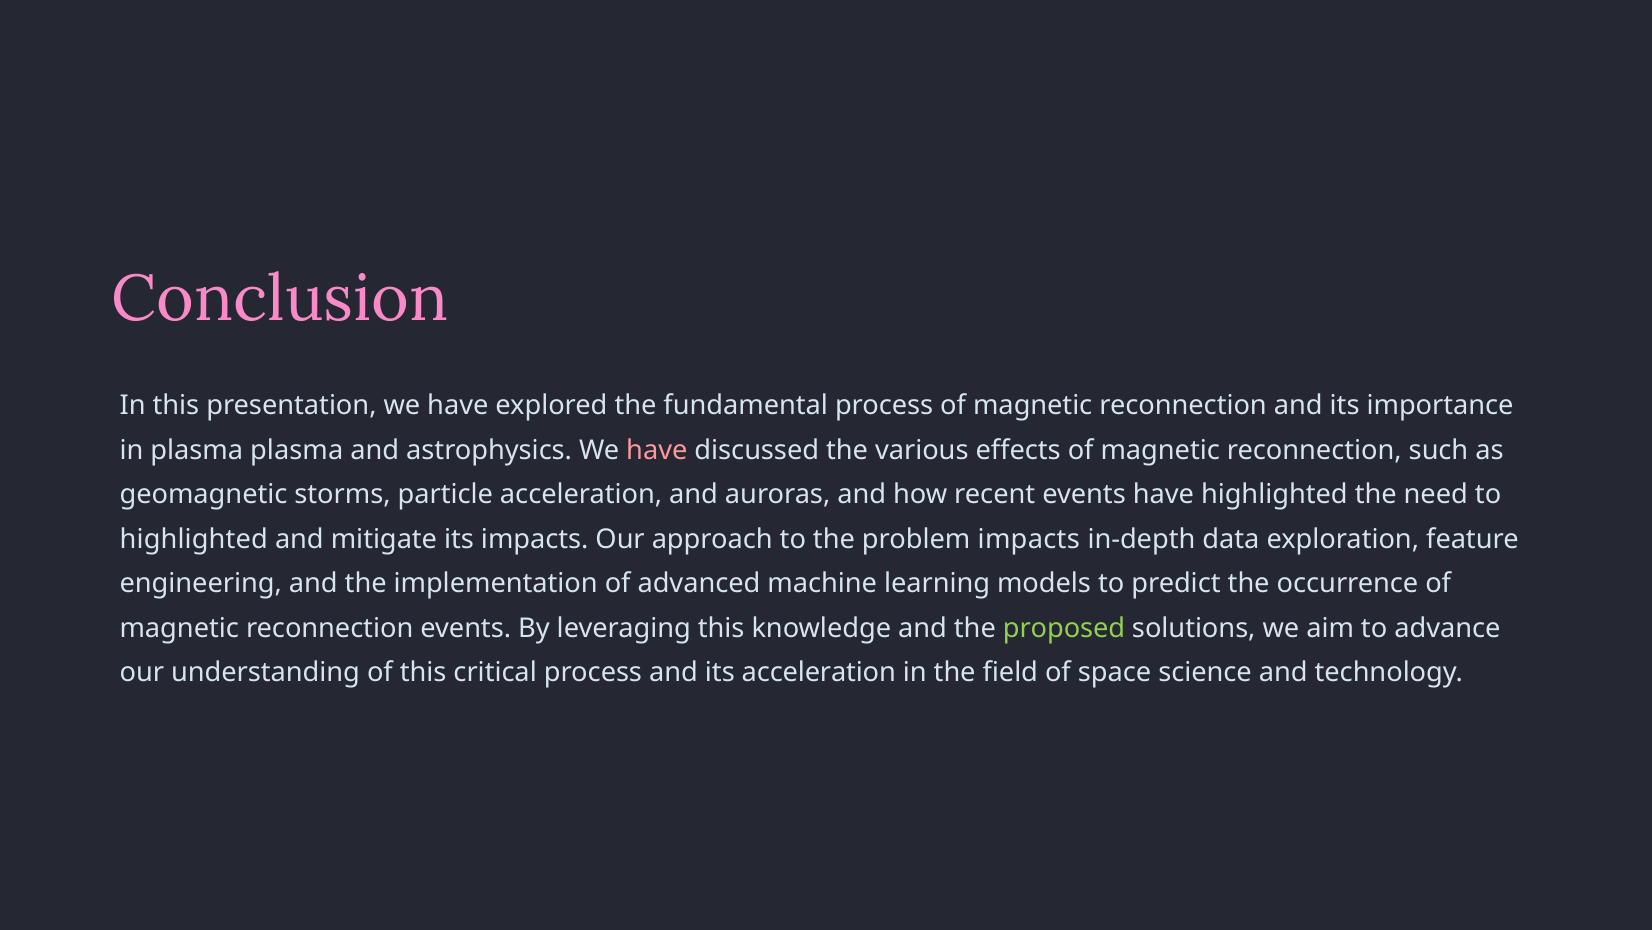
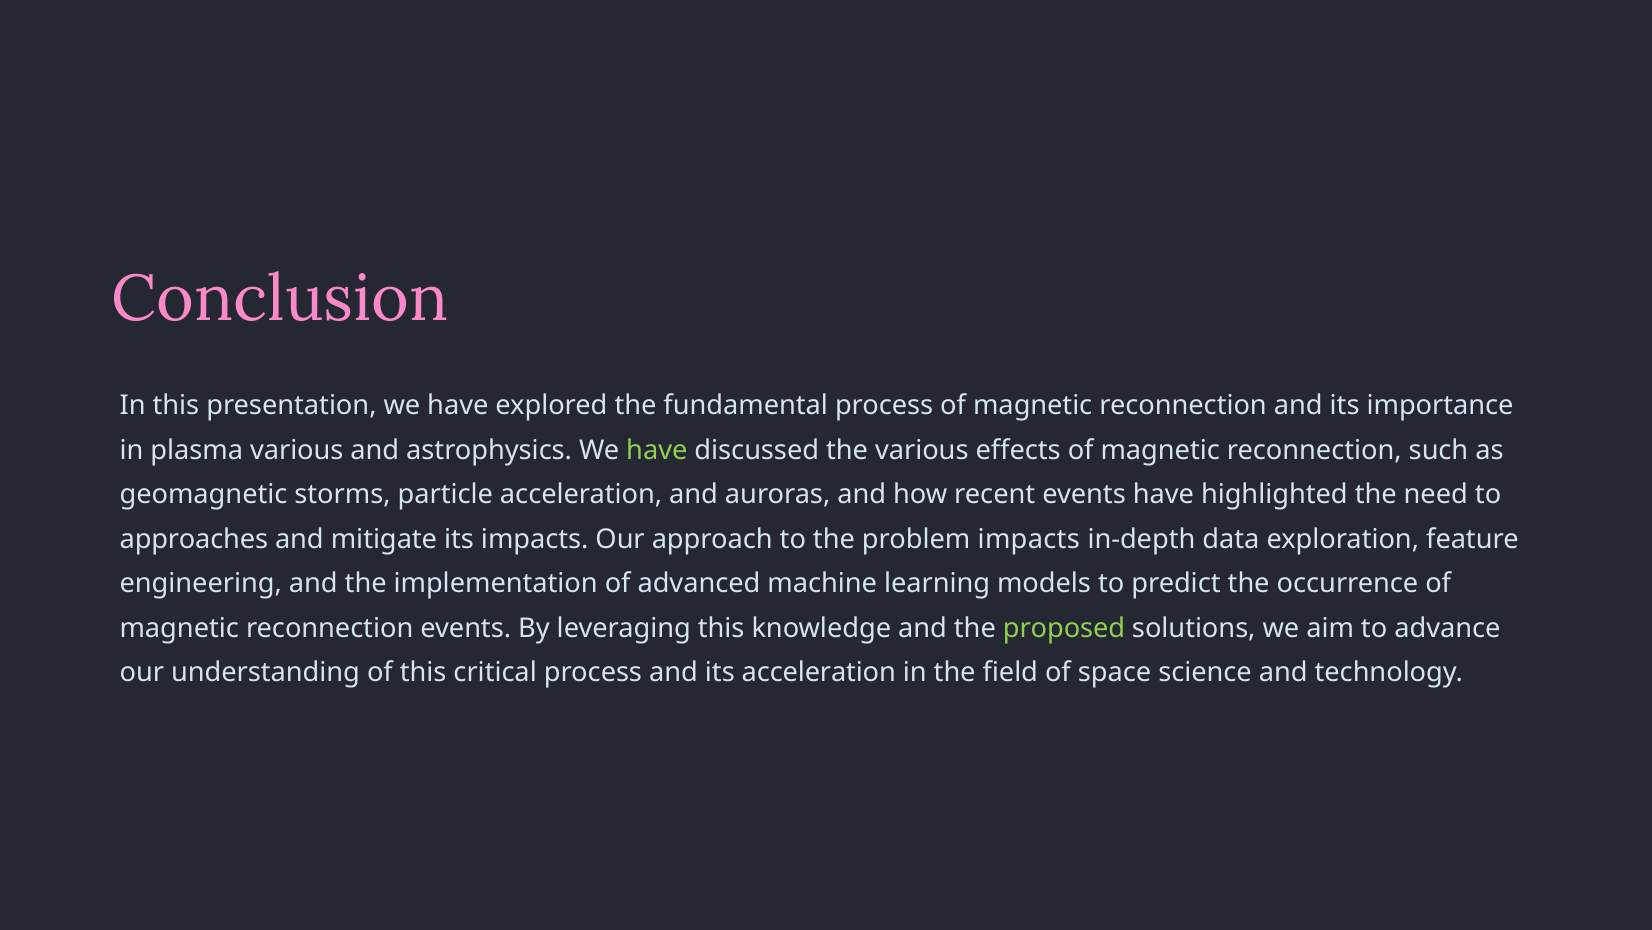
plasma plasma: plasma -> various
have at (657, 450) colour: pink -> light green
highlighted at (194, 539): highlighted -> approaches
